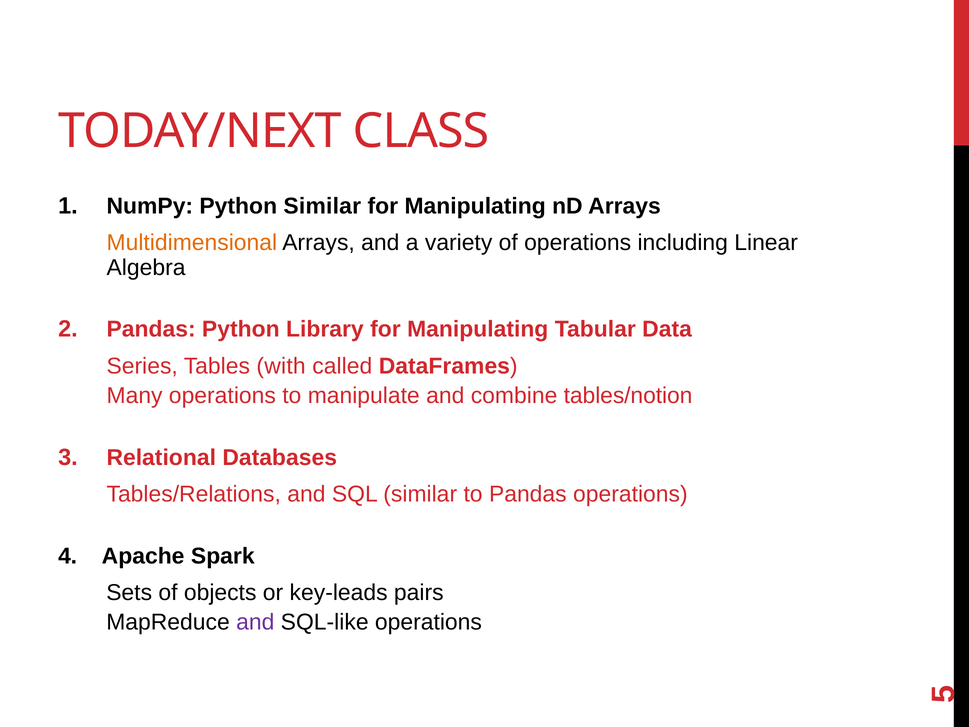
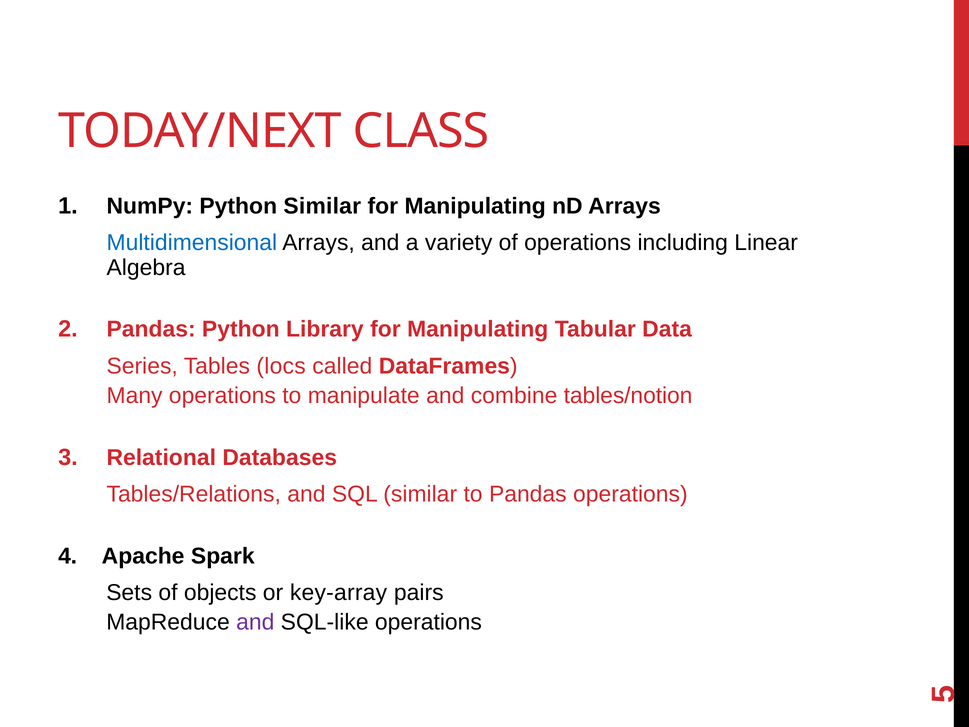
Multidimensional colour: orange -> blue
with: with -> locs
key-leads: key-leads -> key-array
